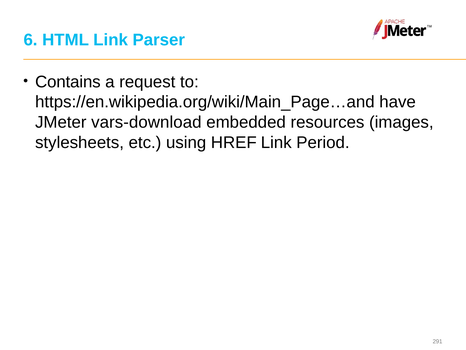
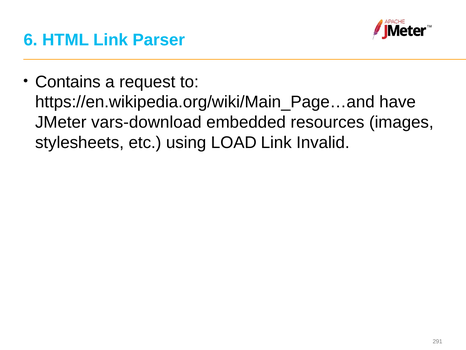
HREF: HREF -> LOAD
Period: Period -> Invalid
